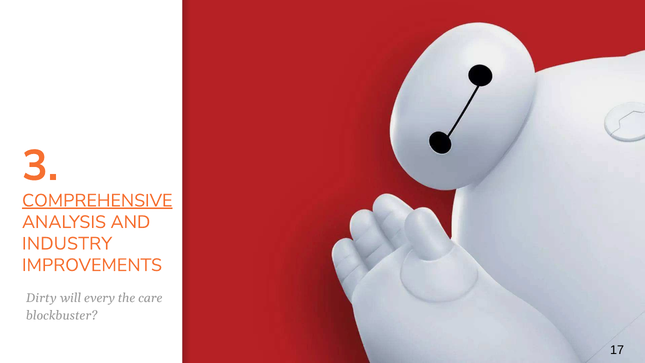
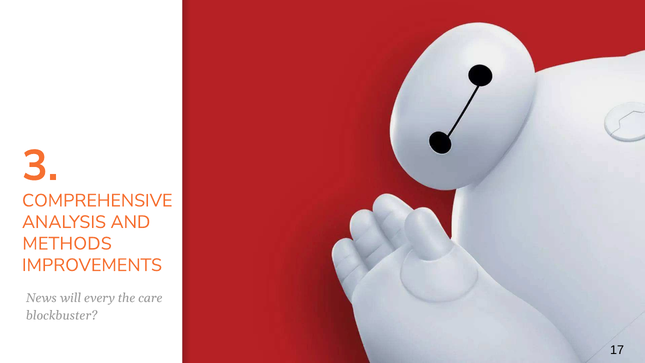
COMPREHENSIVE underline: present -> none
INDUSTRY: INDUSTRY -> METHODS
Dirty: Dirty -> News
